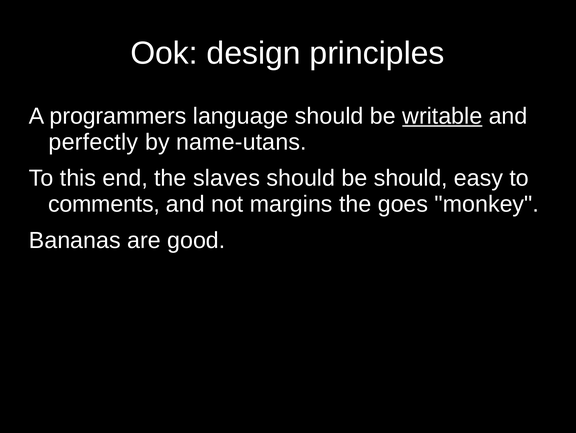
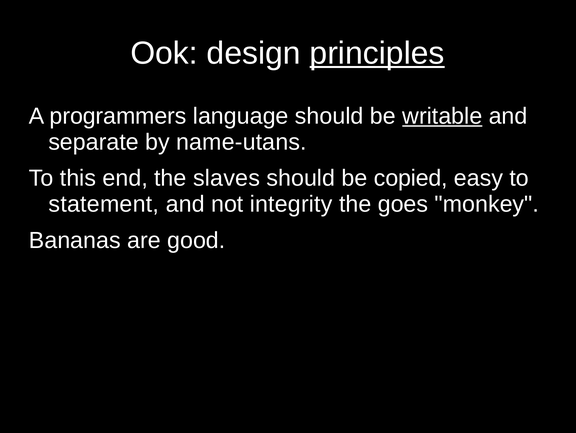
principles underline: none -> present
perfectly: perfectly -> separate
be should: should -> copied
comments: comments -> statement
margins: margins -> integrity
